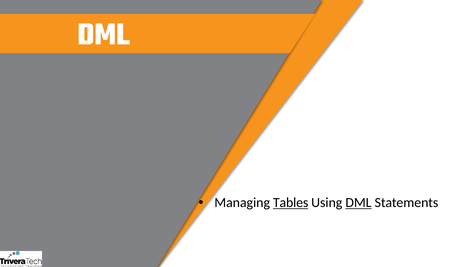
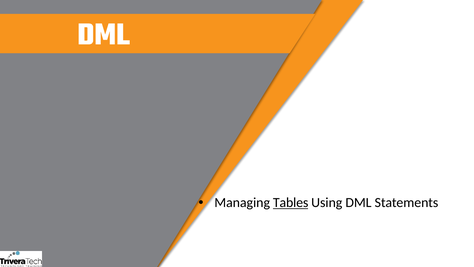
DML at (359, 202) underline: present -> none
